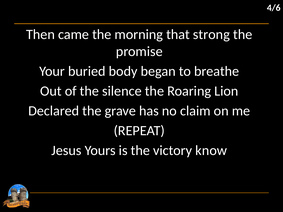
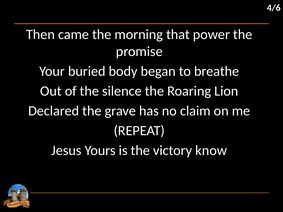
strong: strong -> power
